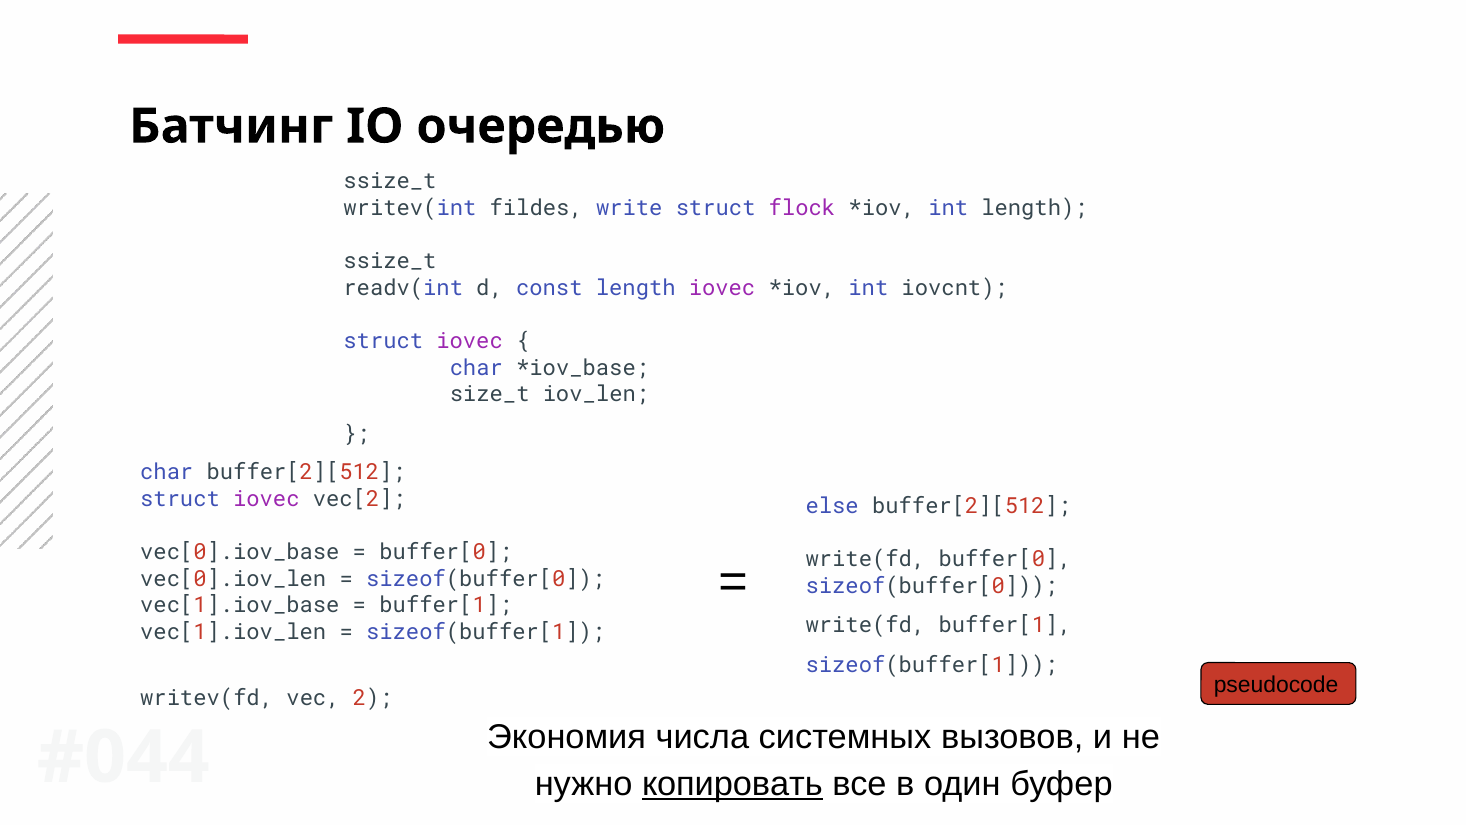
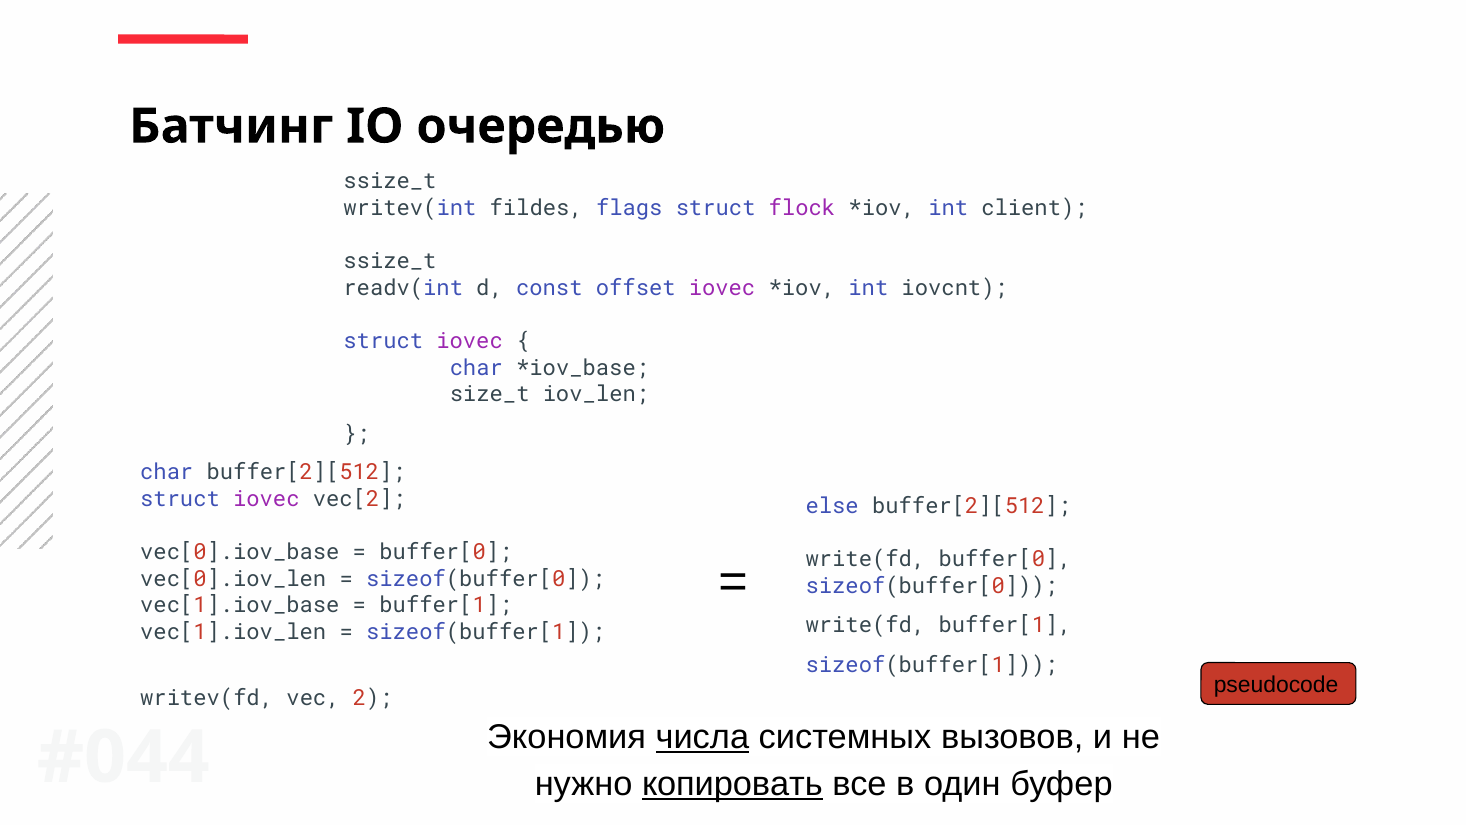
write: write -> flags
int length: length -> client
const length: length -> offset
числа underline: none -> present
